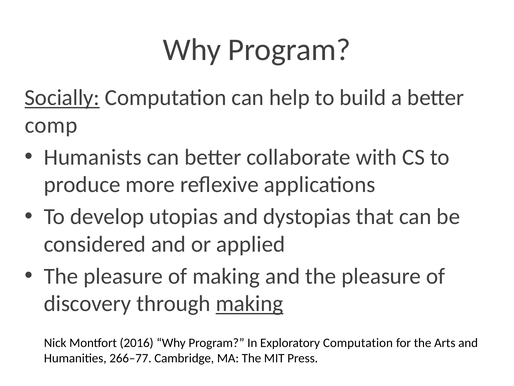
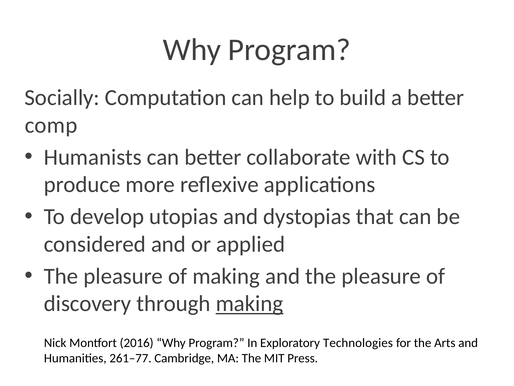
Socially underline: present -> none
Exploratory Computation: Computation -> Technologies
266–77: 266–77 -> 261–77
